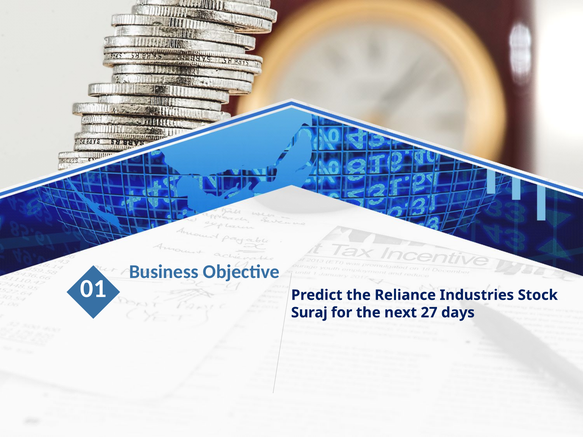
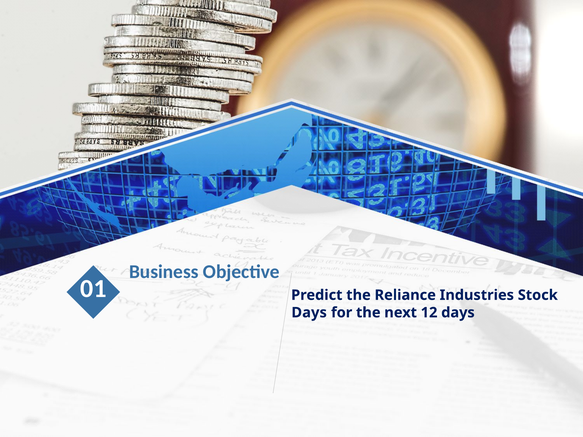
Suraj at (309, 313): Suraj -> Days
27: 27 -> 12
